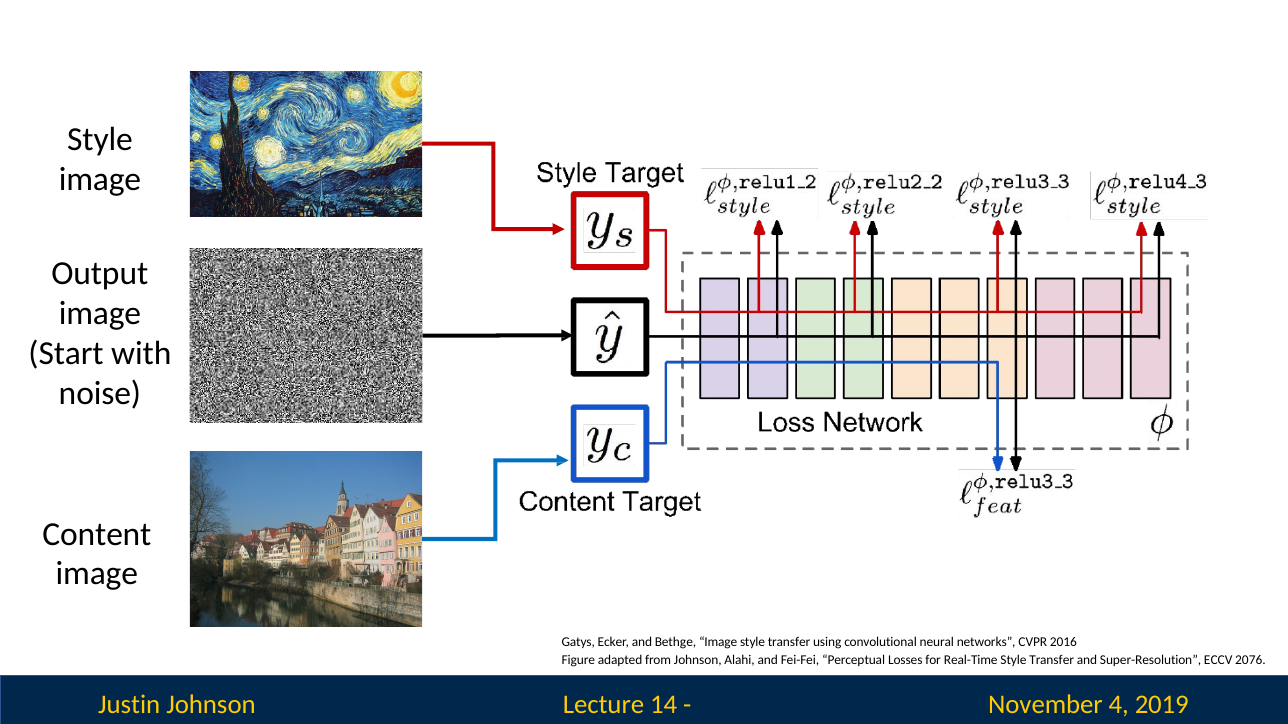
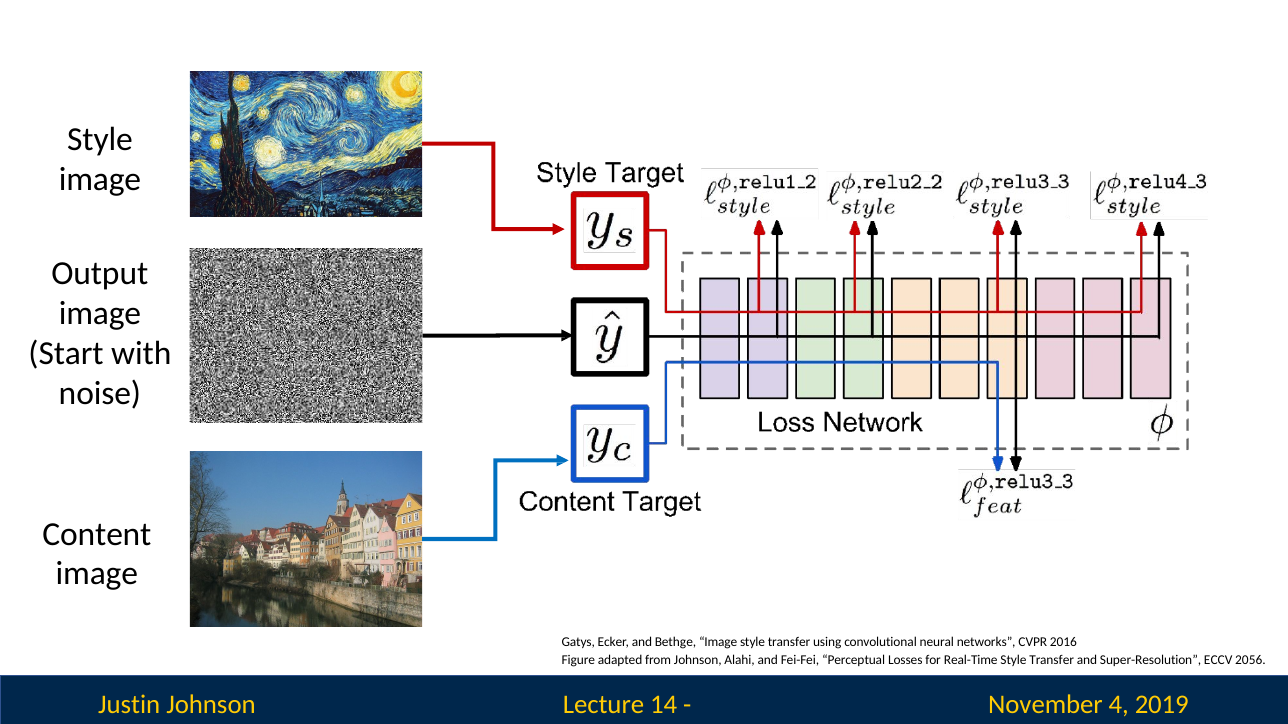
2076: 2076 -> 2056
